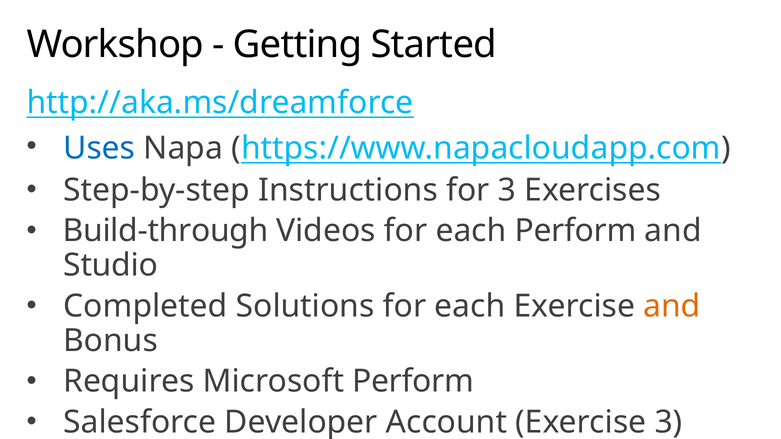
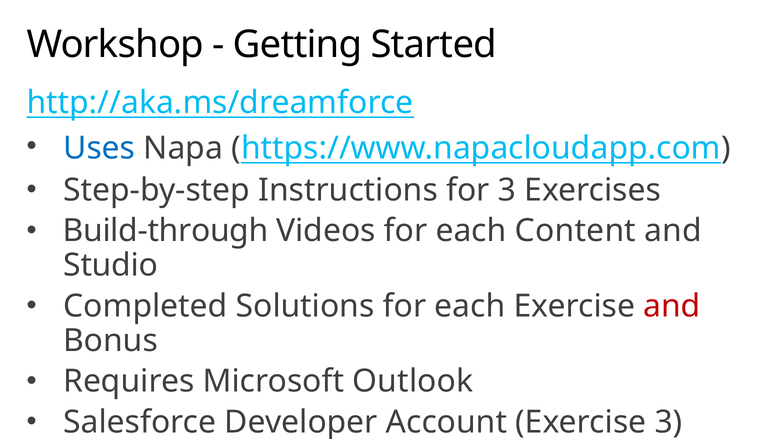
each Perform: Perform -> Content
and at (672, 306) colour: orange -> red
Microsoft Perform: Perform -> Outlook
